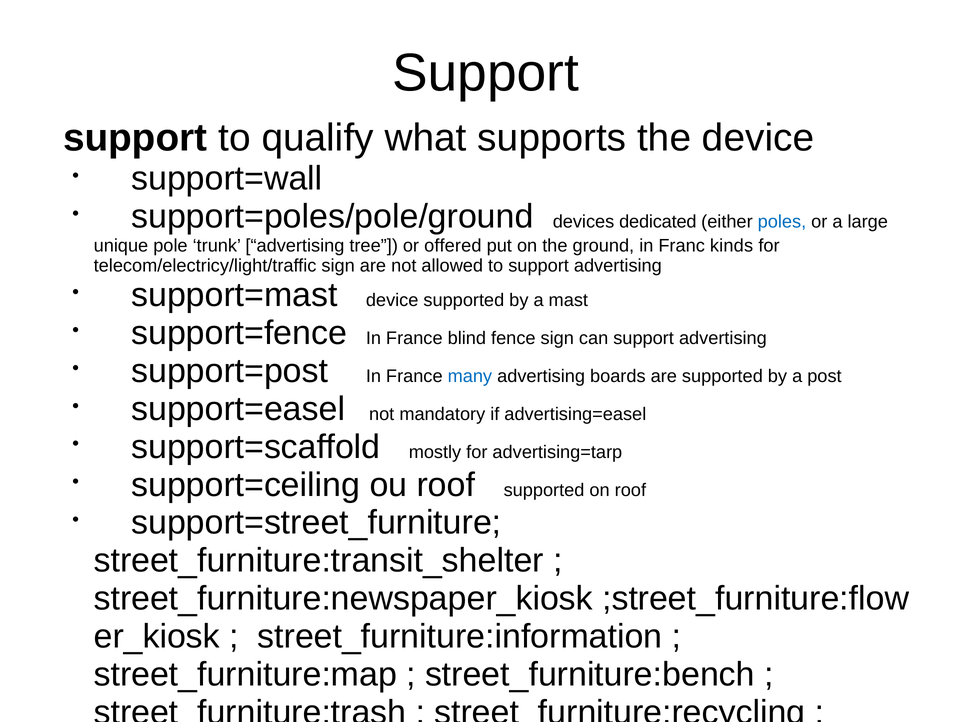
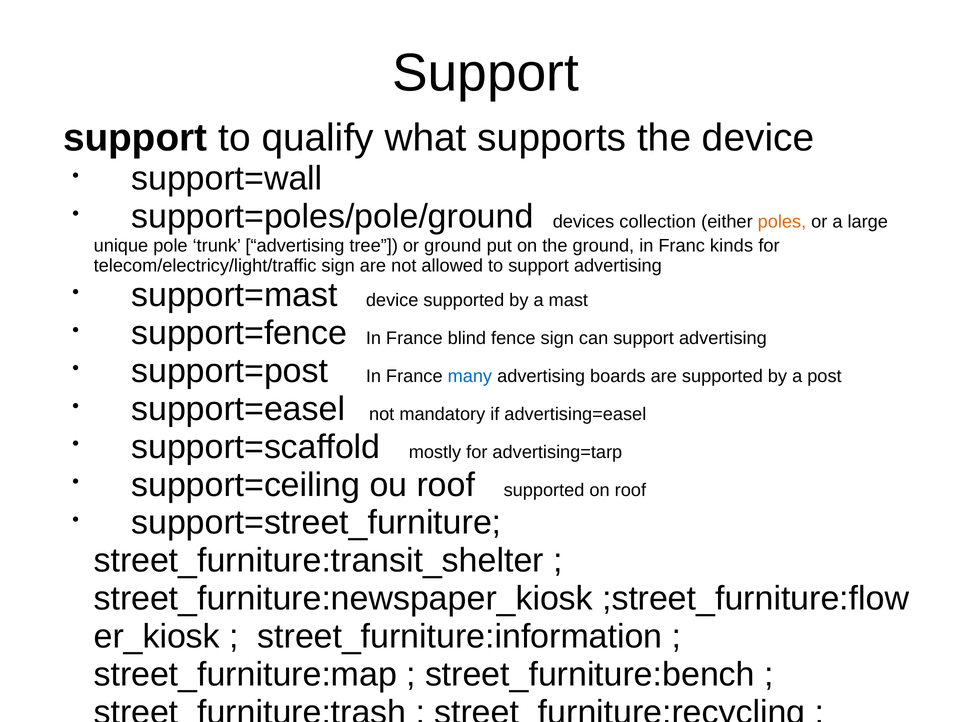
dedicated: dedicated -> collection
poles colour: blue -> orange
or offered: offered -> ground
